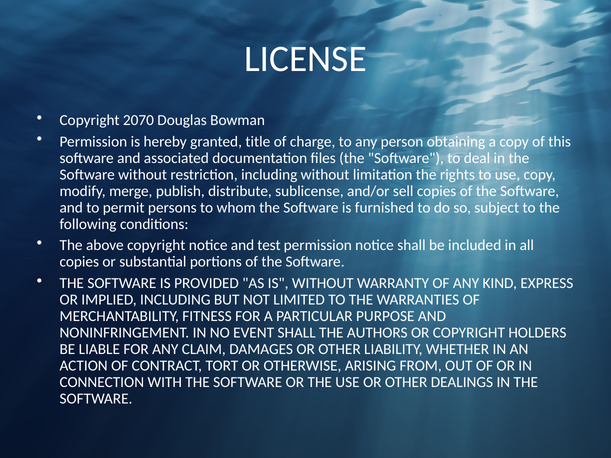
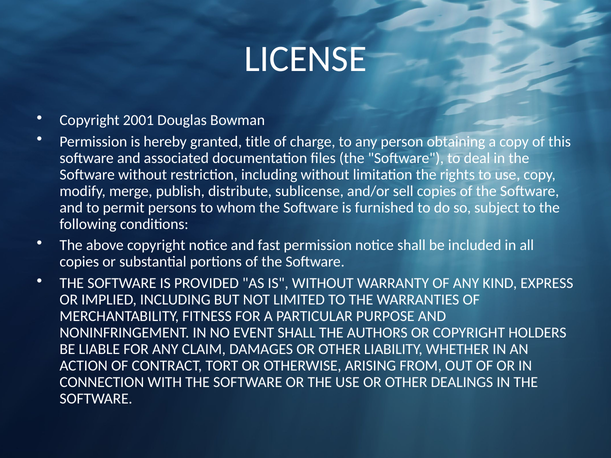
2070: 2070 -> 2001
test: test -> fast
